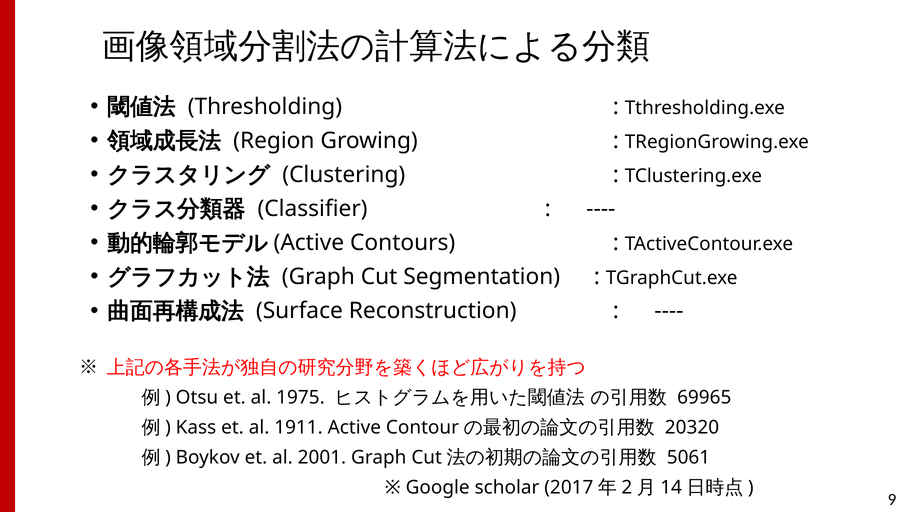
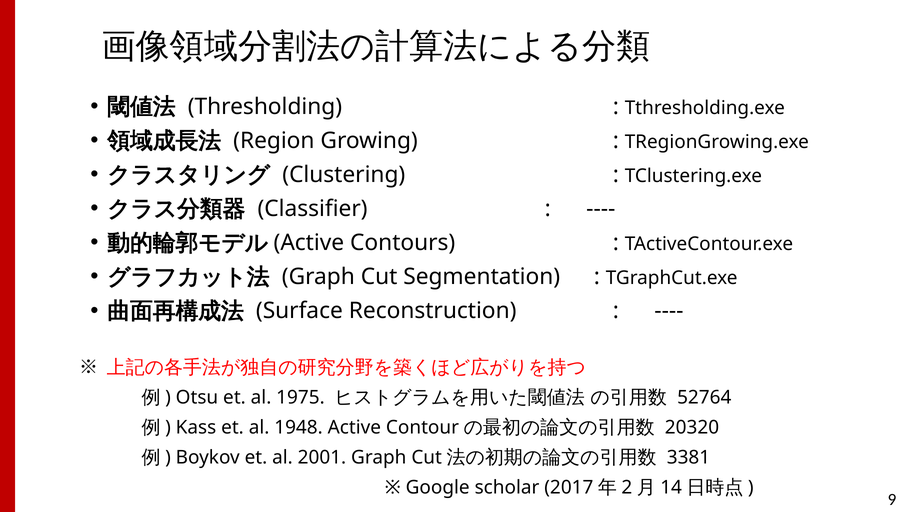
69965: 69965 -> 52764
1911: 1911 -> 1948
5061: 5061 -> 3381
